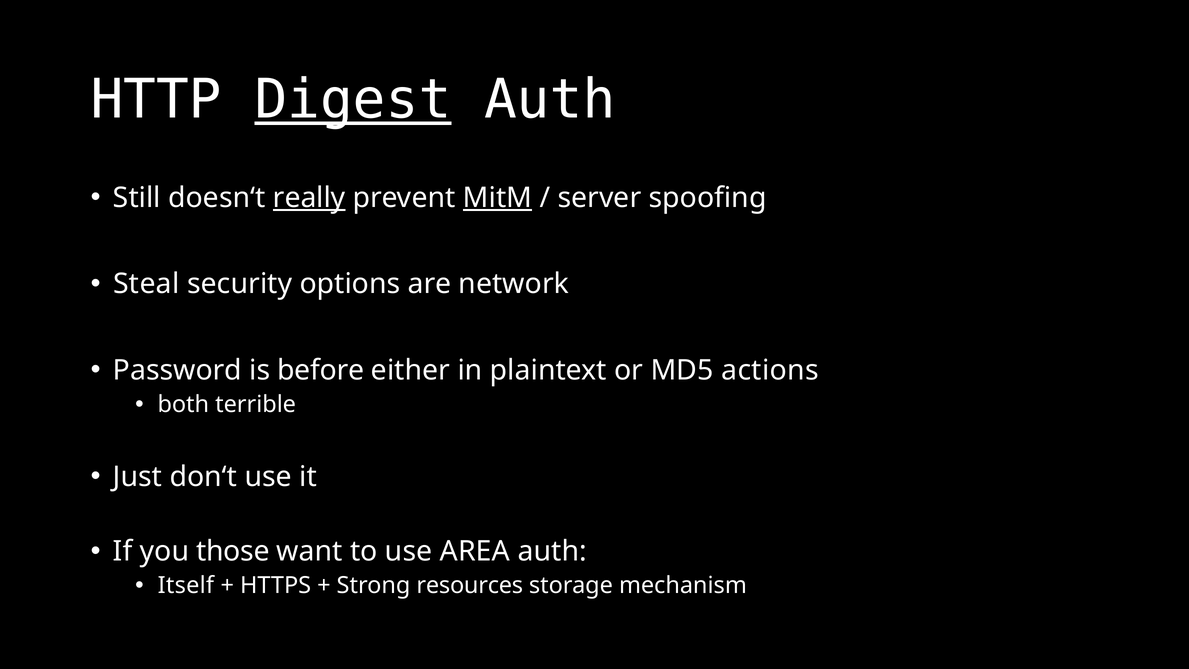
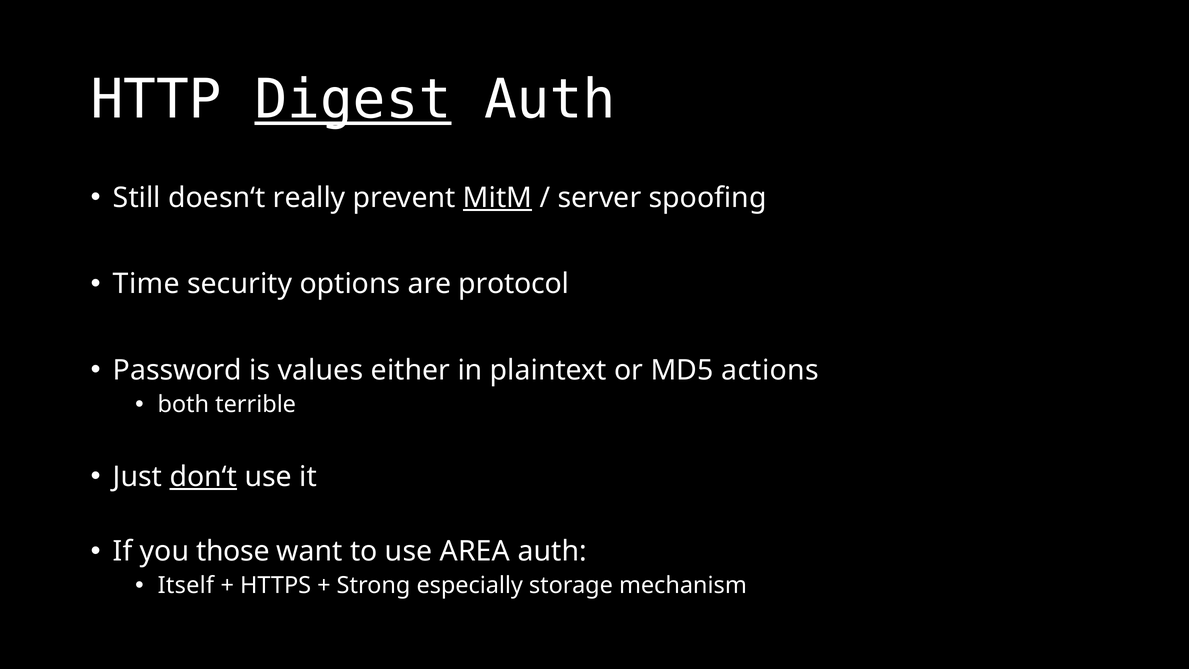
really underline: present -> none
Steal: Steal -> Time
network: network -> protocol
before: before -> values
don‘t underline: none -> present
resources: resources -> especially
